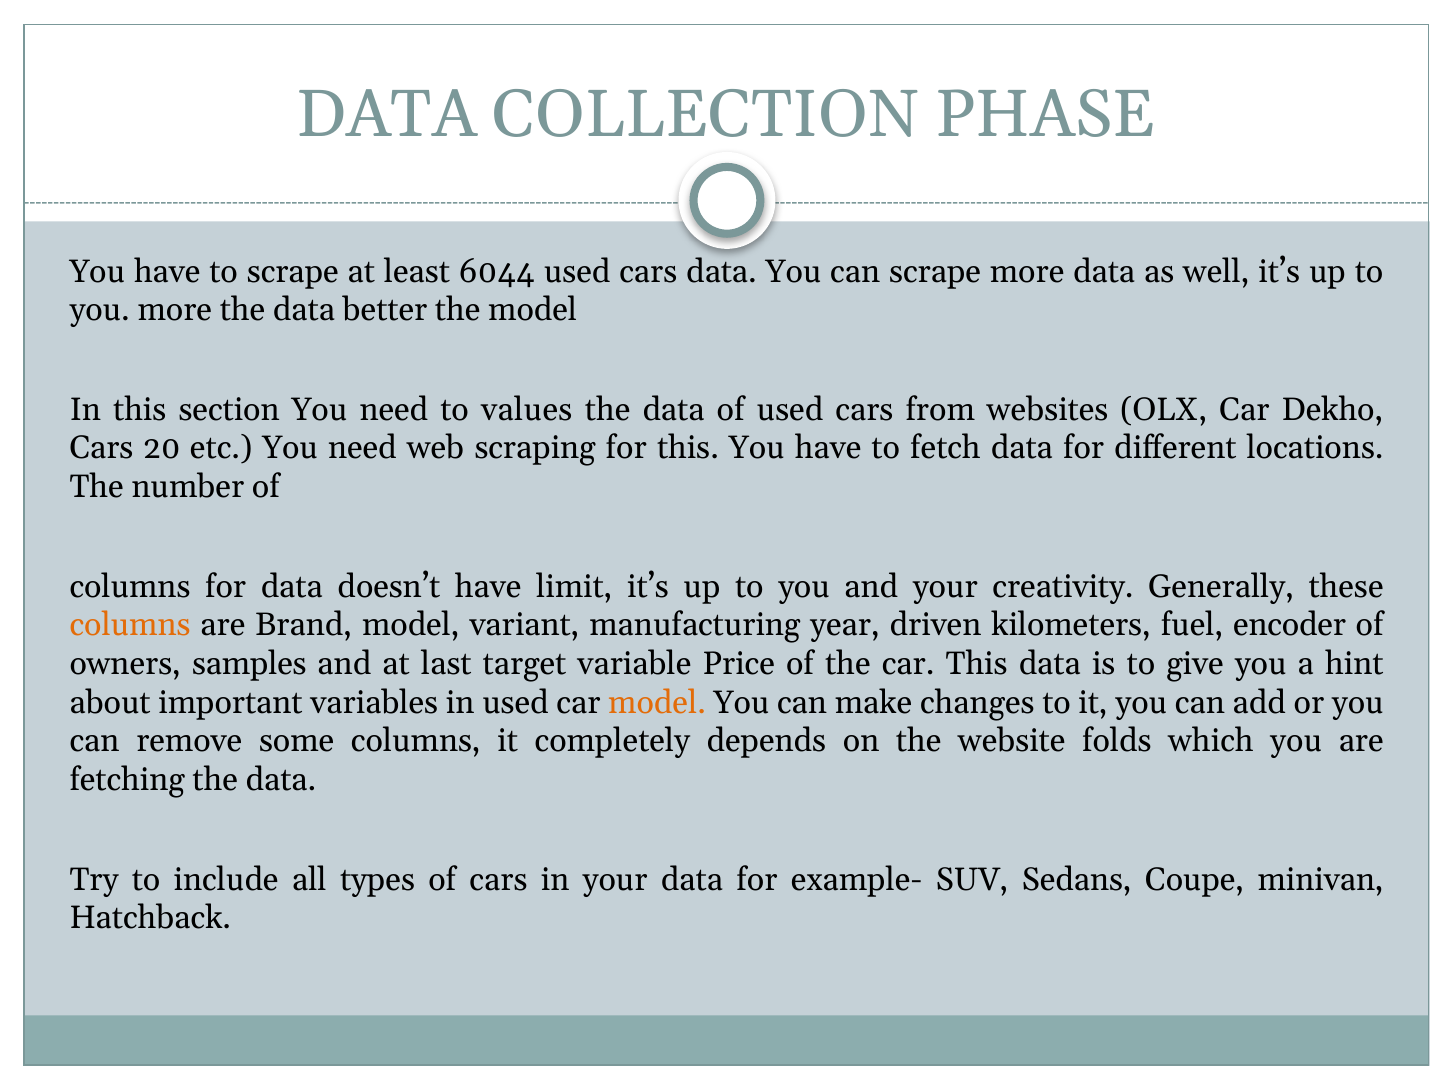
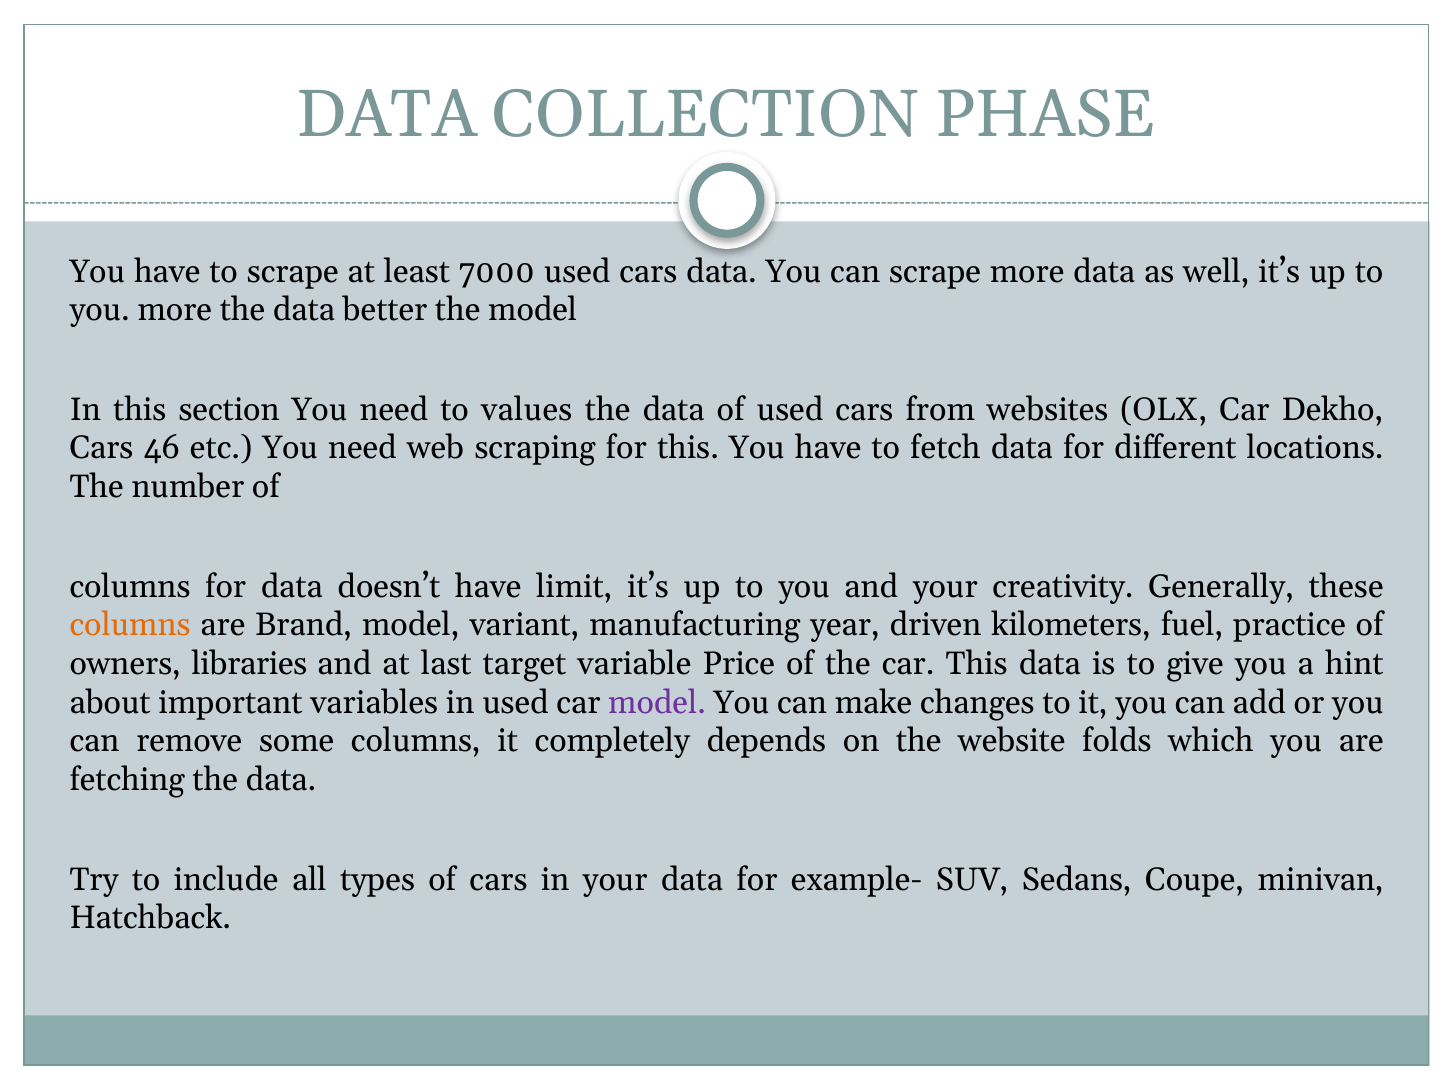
6044: 6044 -> 7000
20: 20 -> 46
encoder: encoder -> practice
samples: samples -> libraries
model at (657, 703) colour: orange -> purple
